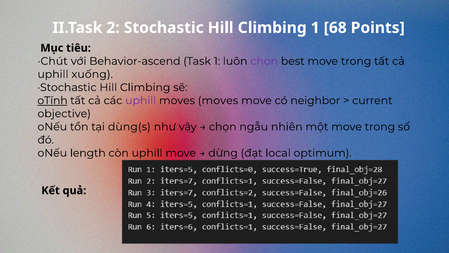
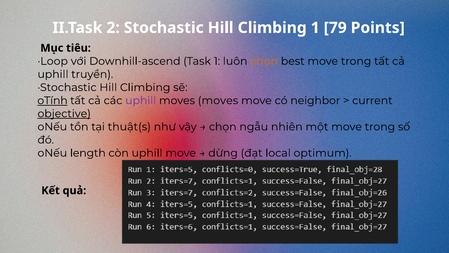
68: 68 -> 79
·Chút: ·Chút -> ·Loop
Behavior-ascend: Behavior-ascend -> Downhill-ascend
chọn at (264, 61) colour: purple -> orange
xuống: xuống -> truyền
objective underline: none -> present
dùng(s: dùng(s -> thuật(s
